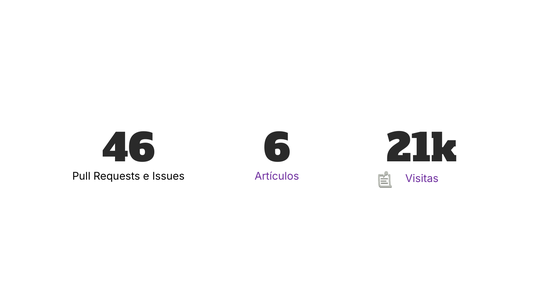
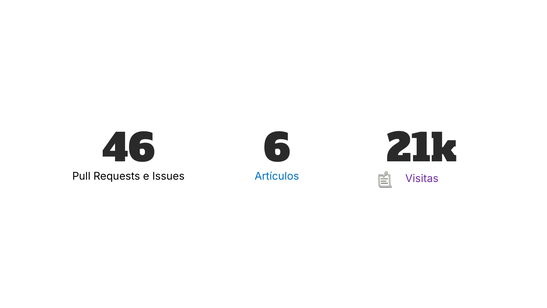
Artículos colour: purple -> blue
